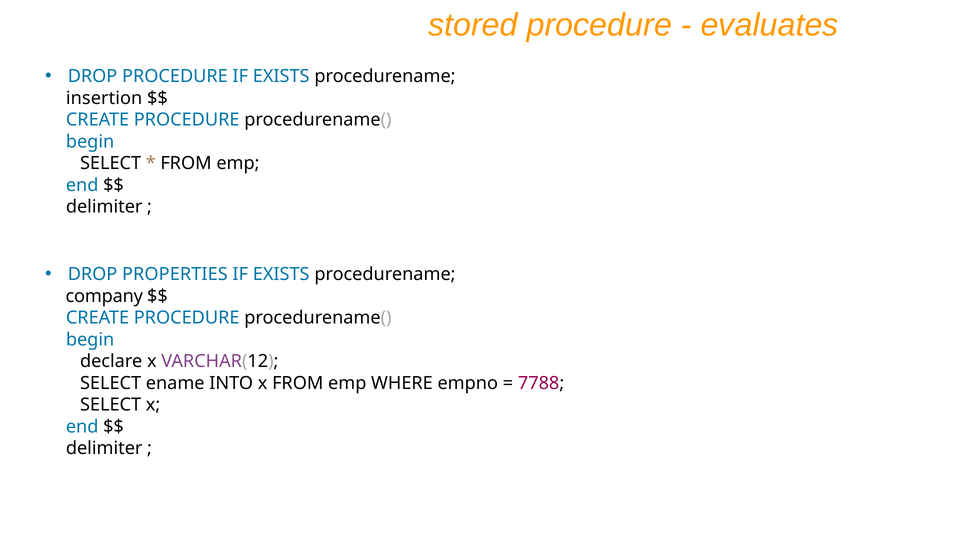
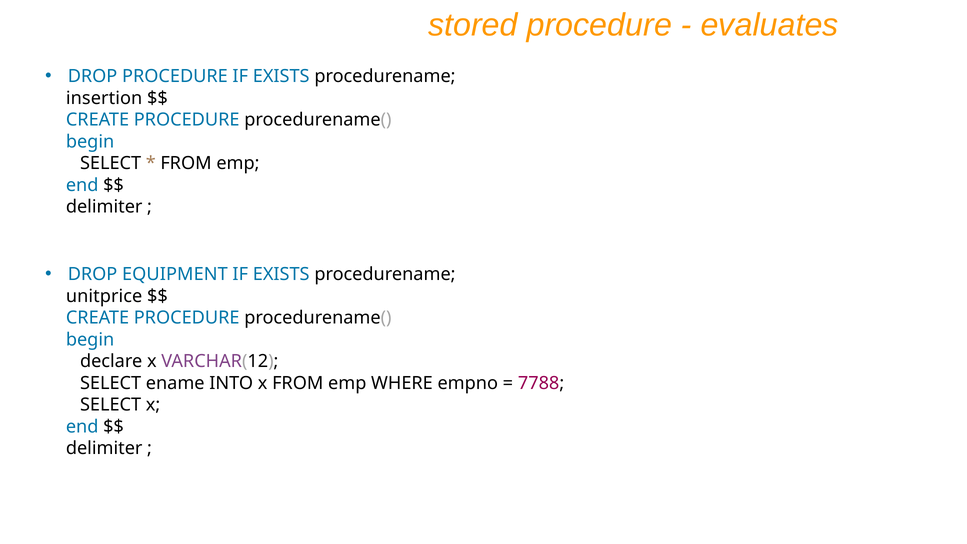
PROPERTIES: PROPERTIES -> EQUIPMENT
company: company -> unitprice
